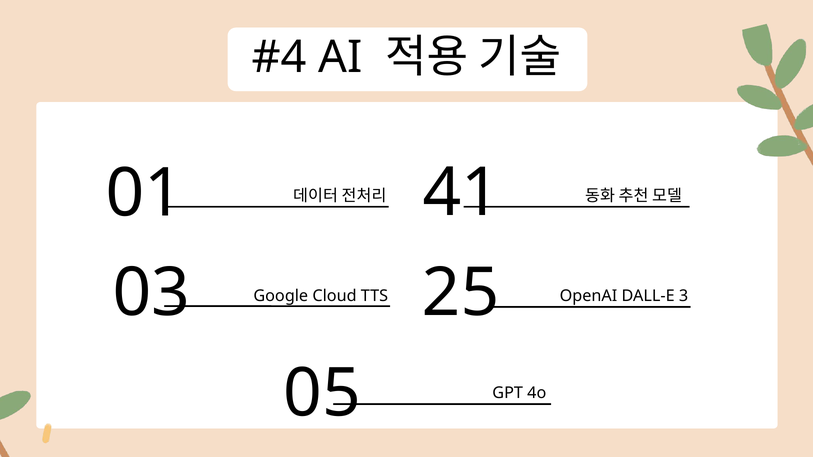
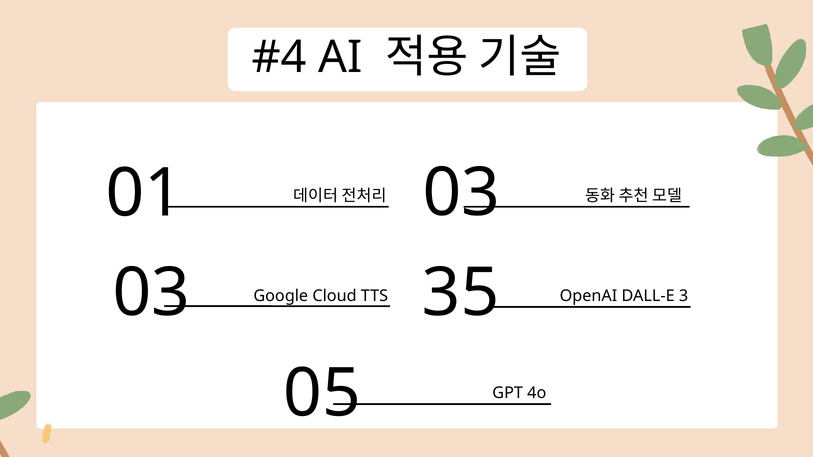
01 41: 41 -> 03
25: 25 -> 35
